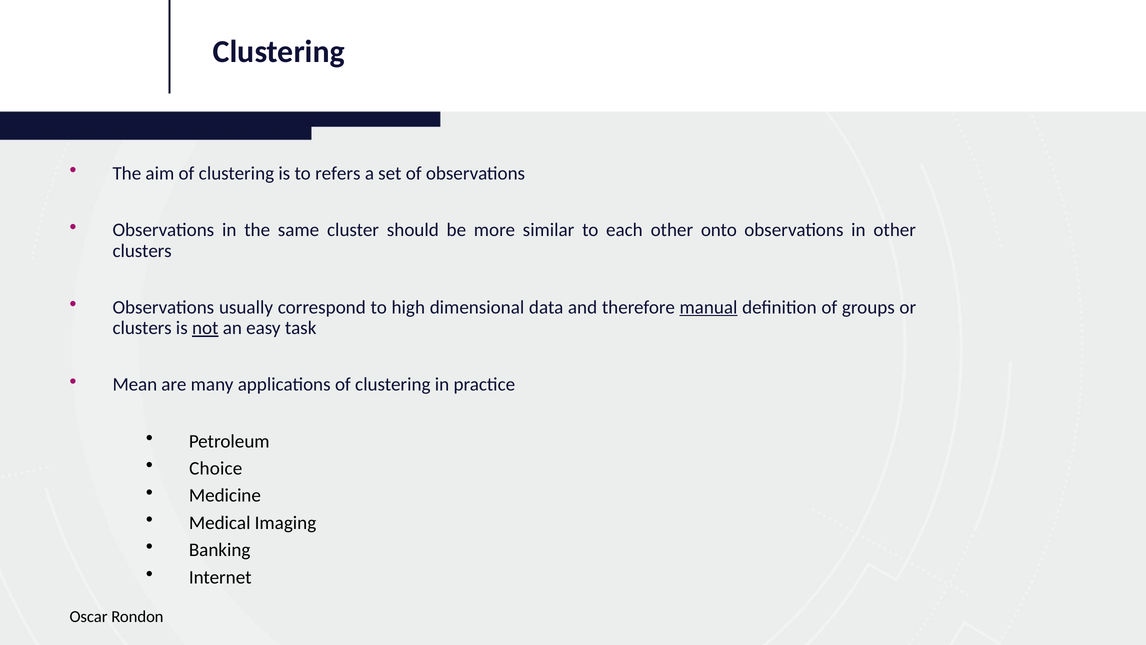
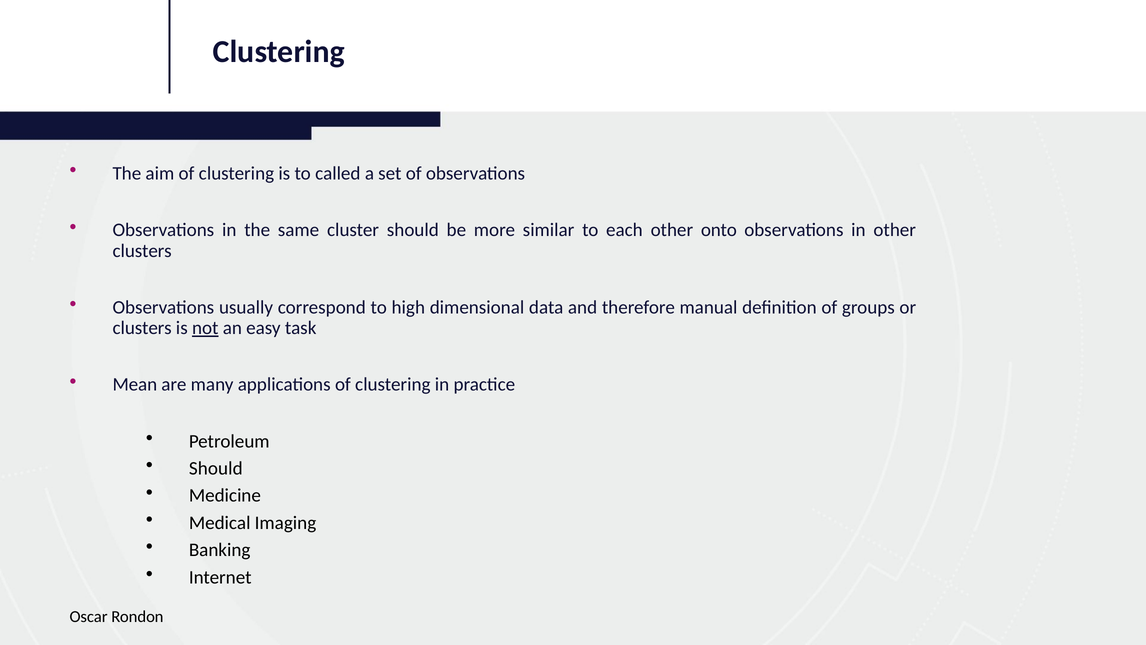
refers: refers -> called
manual underline: present -> none
Choice at (216, 468): Choice -> Should
